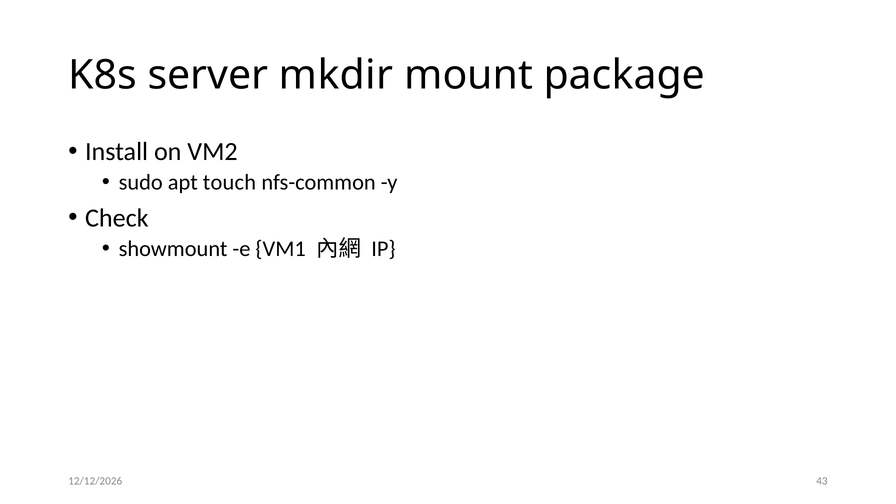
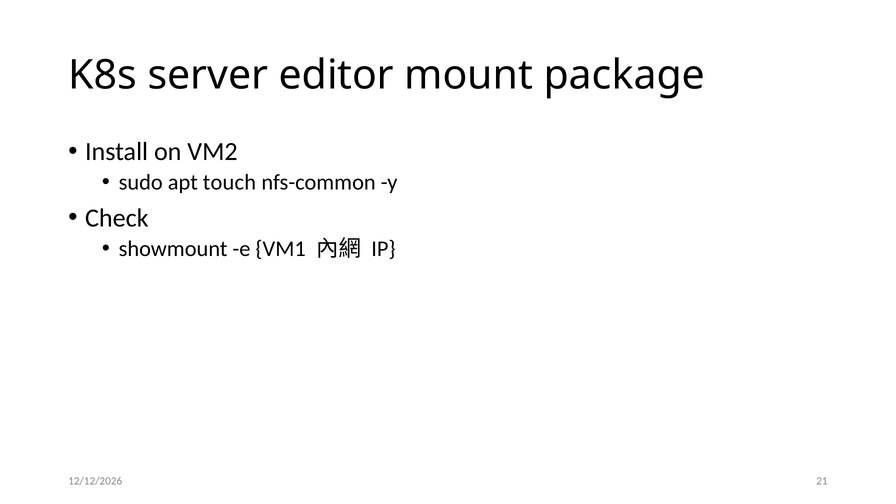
mkdir: mkdir -> editor
43: 43 -> 21
